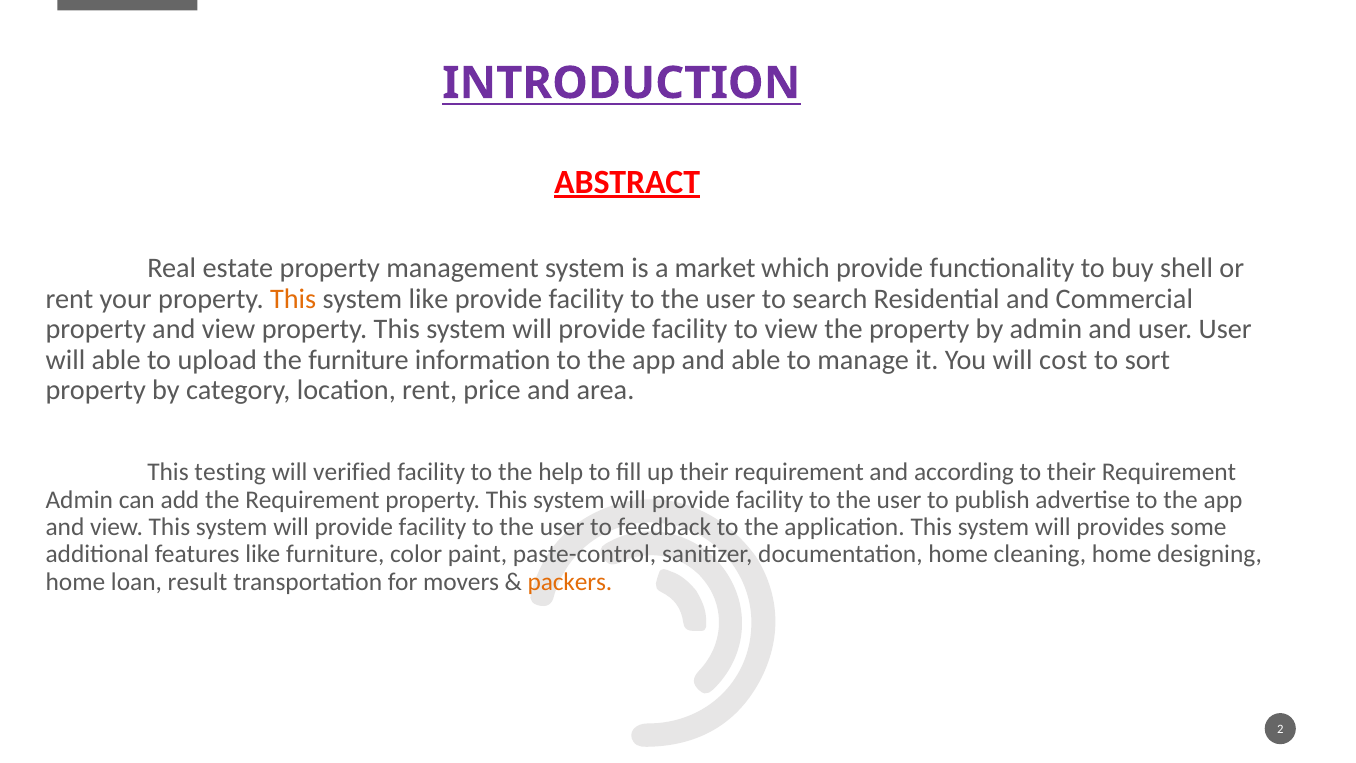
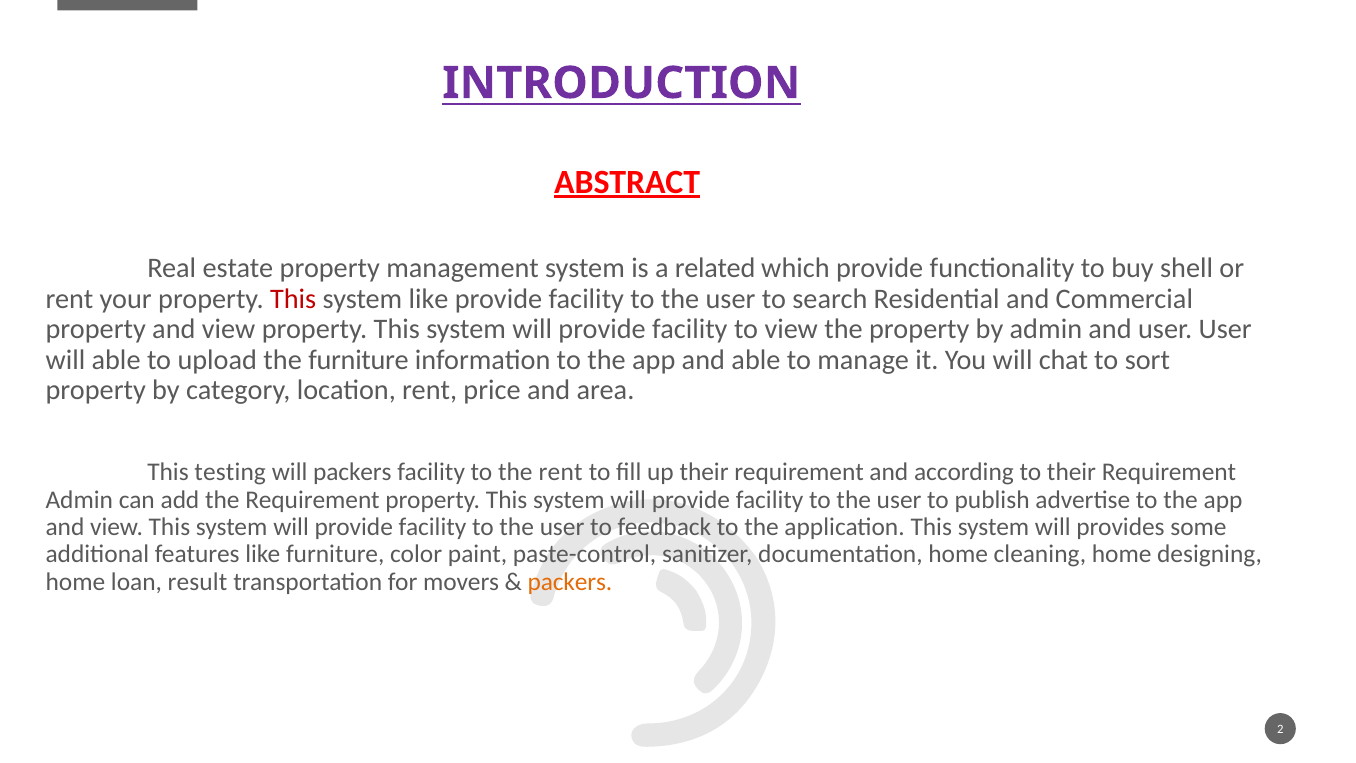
market: market -> related
This at (293, 299) colour: orange -> red
cost: cost -> chat
will verified: verified -> packers
the help: help -> rent
